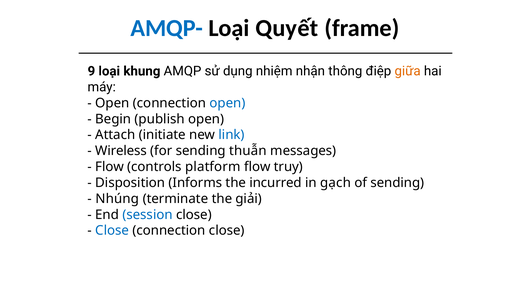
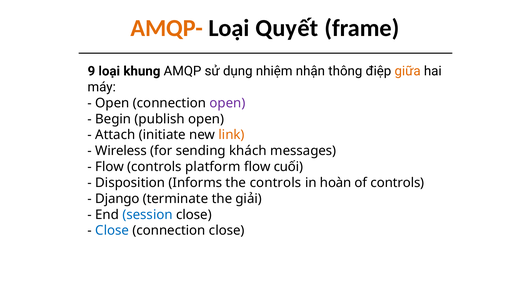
AMQP- colour: blue -> orange
open at (227, 103) colour: blue -> purple
link colour: blue -> orange
thuẫn: thuẫn -> khách
truy: truy -> cuối
the incurred: incurred -> controls
gạch: gạch -> hoàn
of sending: sending -> controls
Nhúng: Nhúng -> Django
